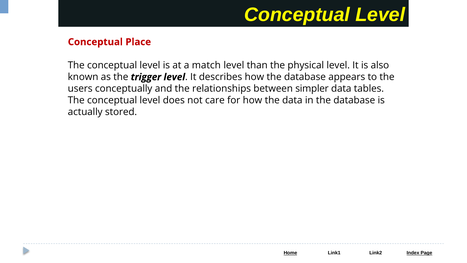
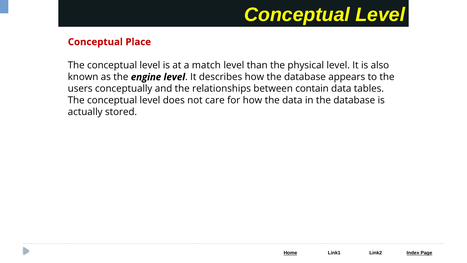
trigger: trigger -> engine
simpler: simpler -> contain
